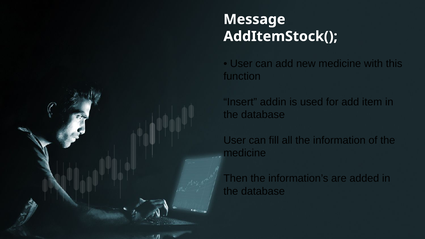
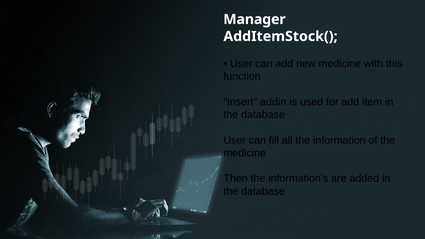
Message: Message -> Manager
